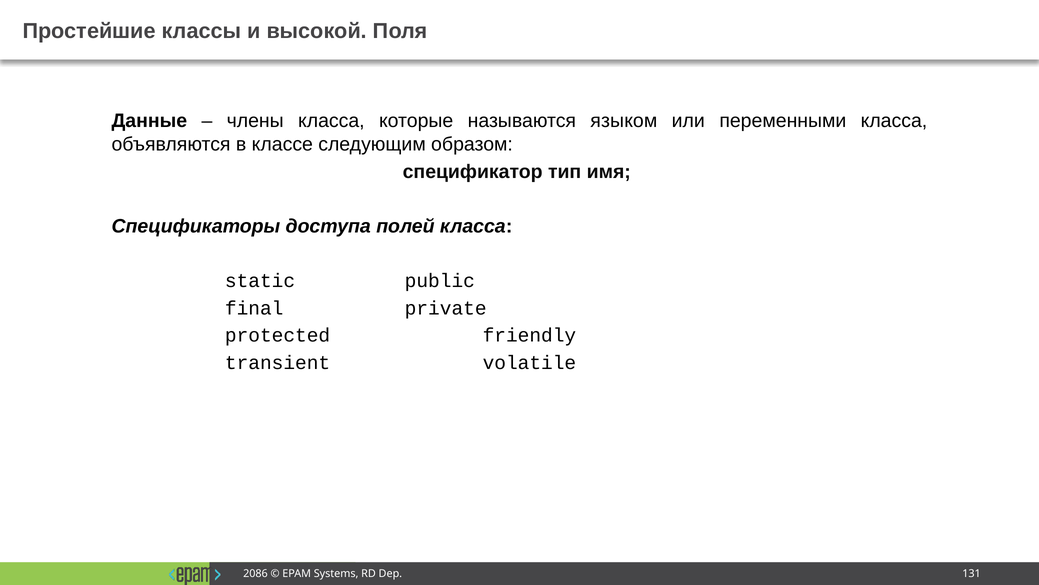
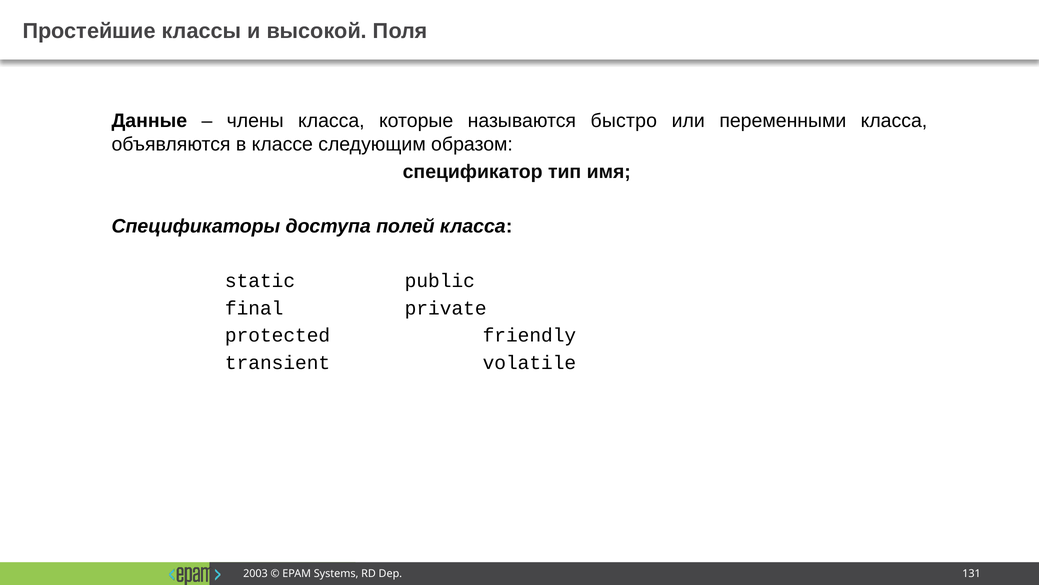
языком: языком -> быстро
2086: 2086 -> 2003
